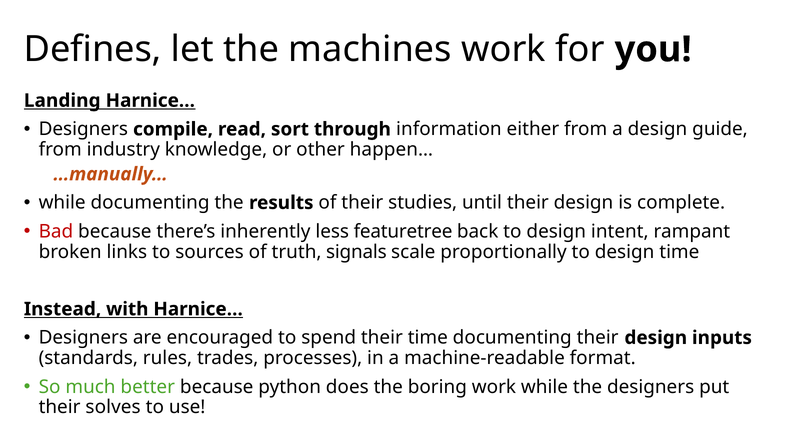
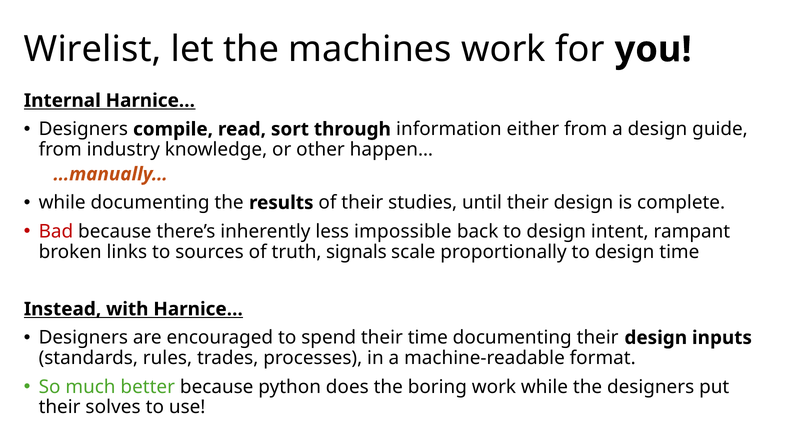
Defines: Defines -> Wirelist
Landing: Landing -> Internal
featuretree: featuretree -> impossible
